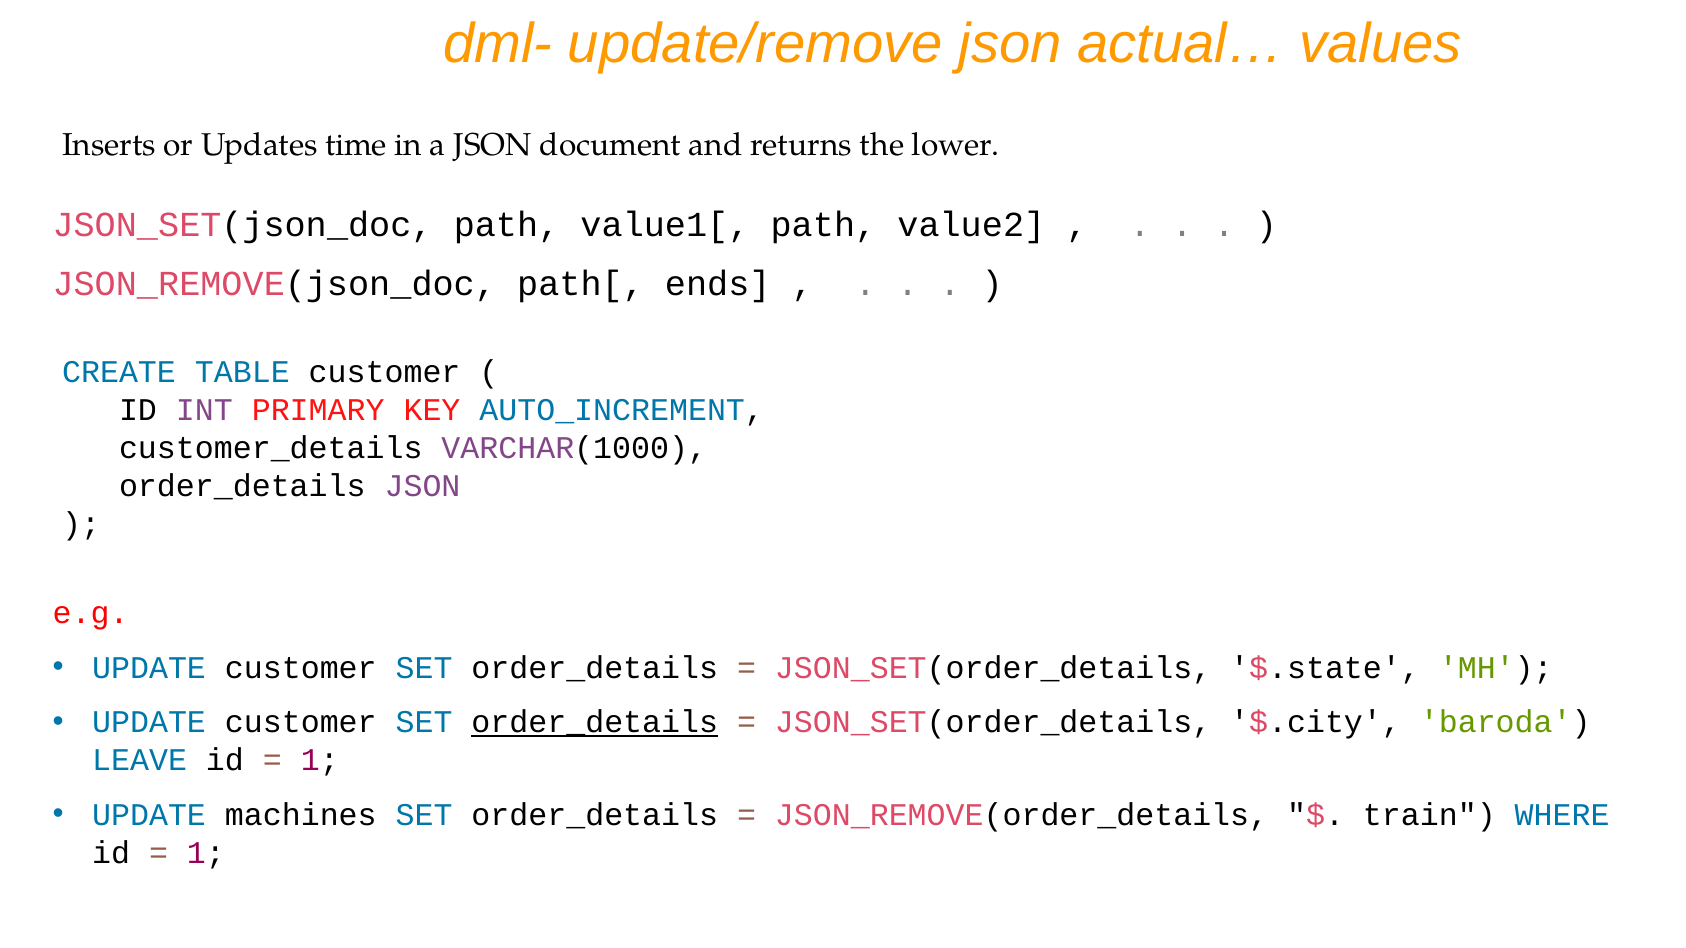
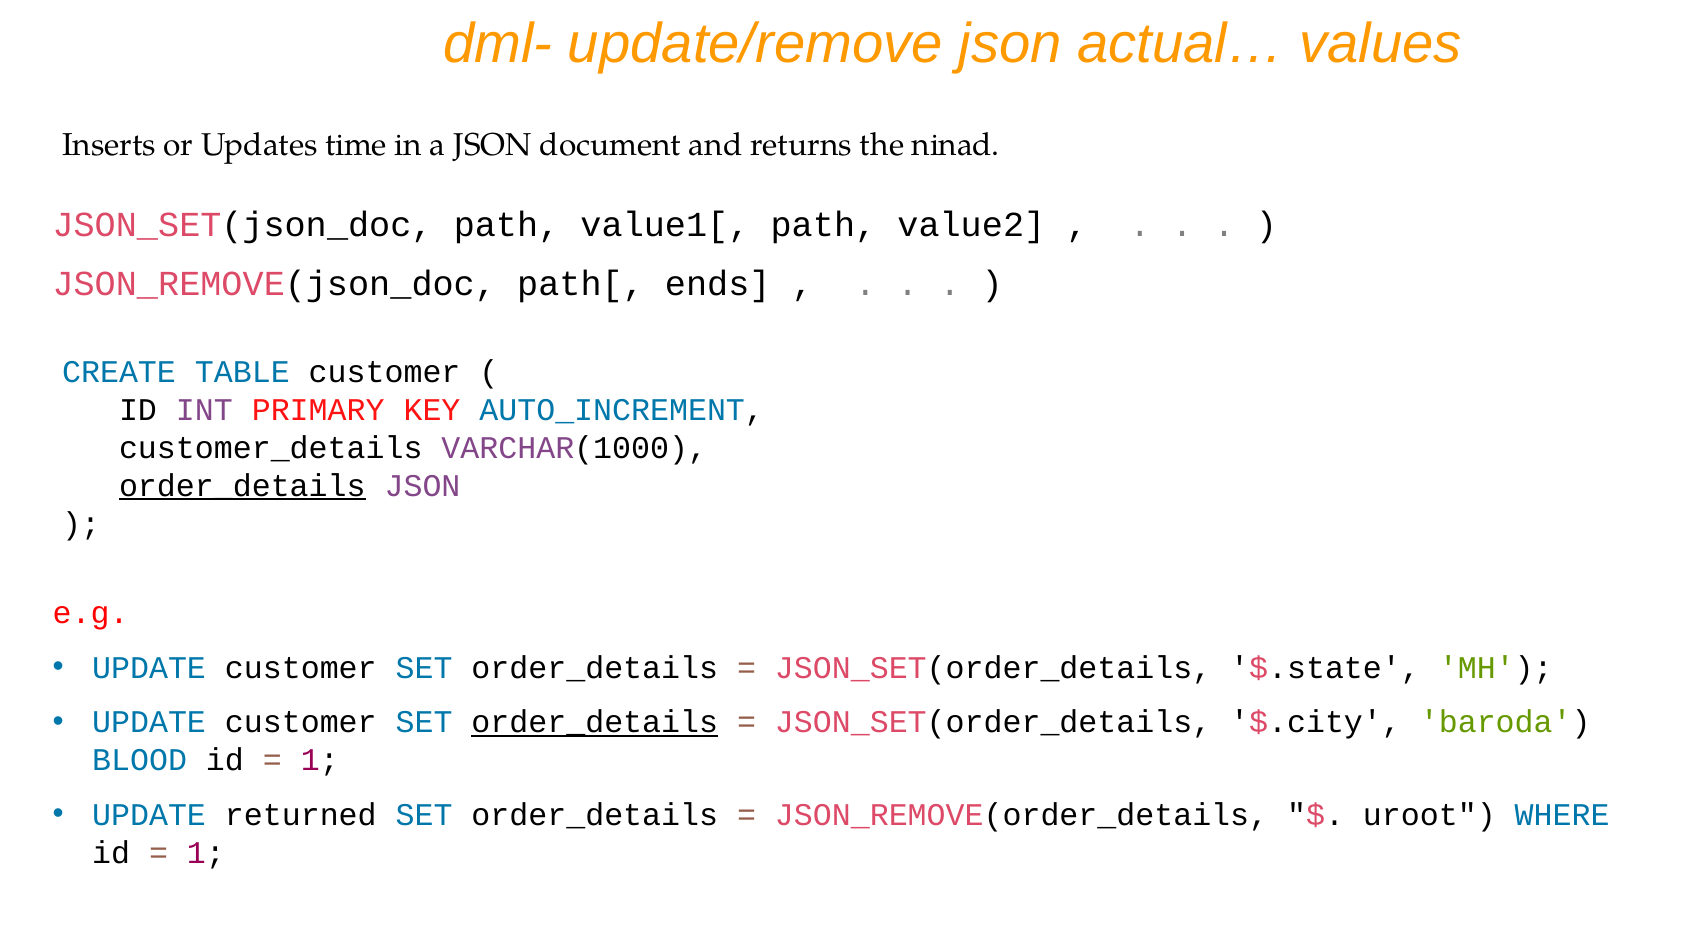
lower: lower -> ninad
order_details at (242, 486) underline: none -> present
LEAVE: LEAVE -> BLOOD
machines: machines -> returned
train: train -> uroot
